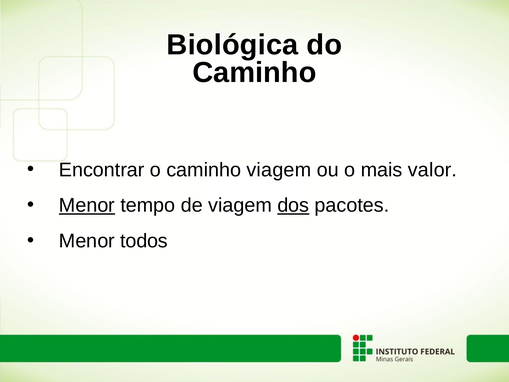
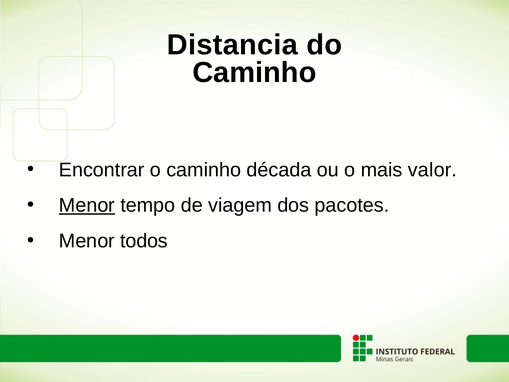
Biológica: Biológica -> Distancia
caminho viagem: viagem -> década
dos underline: present -> none
